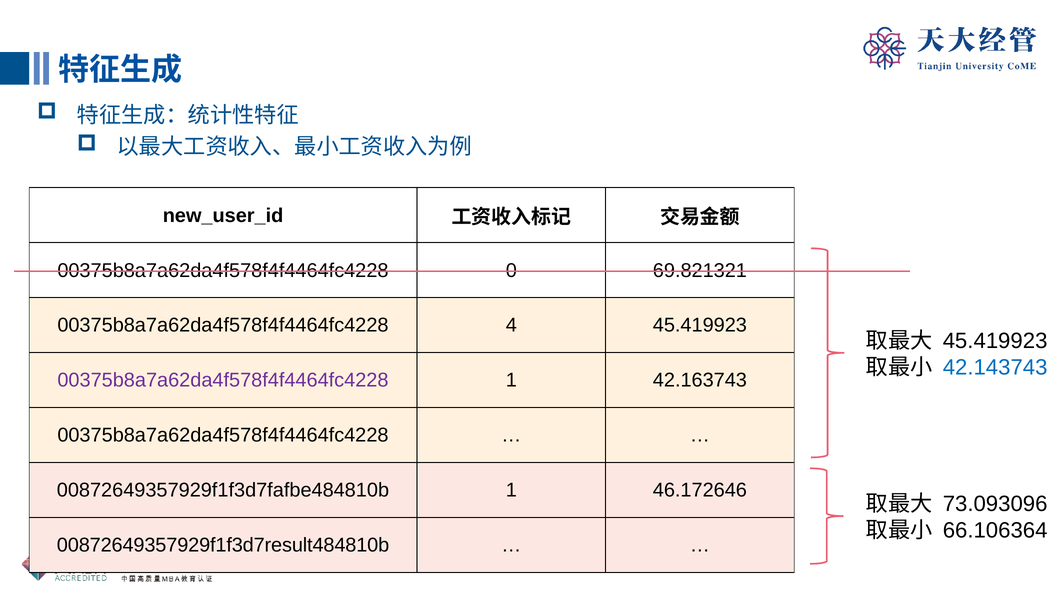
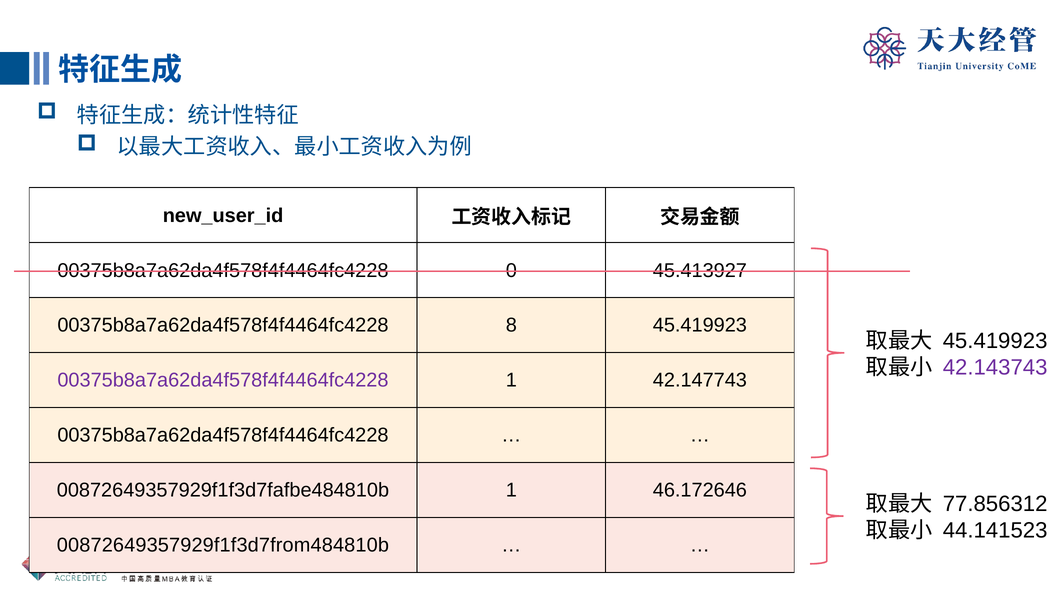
69.821321: 69.821321 -> 45.413927
4: 4 -> 8
42.143743 colour: blue -> purple
42.163743: 42.163743 -> 42.147743
73.093096: 73.093096 -> 77.856312
66.106364: 66.106364 -> 44.141523
00872649357929f1f3d7result484810b: 00872649357929f1f3d7result484810b -> 00872649357929f1f3d7from484810b
